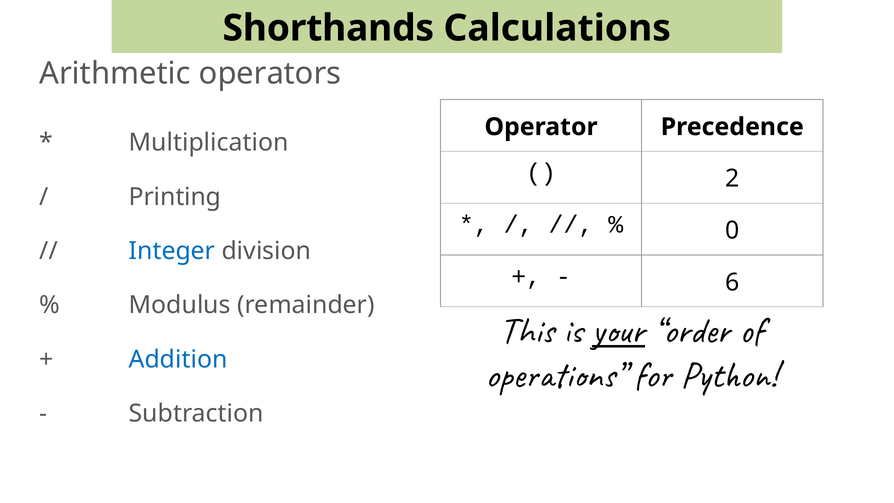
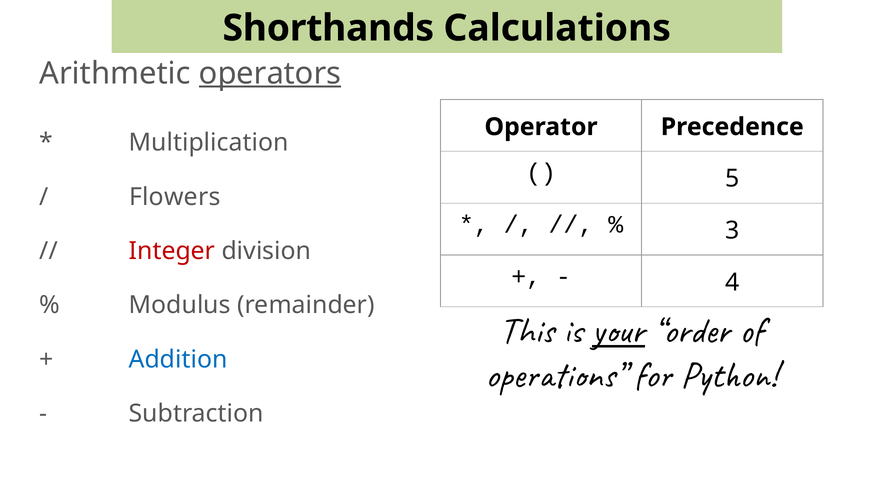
operators underline: none -> present
2: 2 -> 5
Printing: Printing -> Flowers
0: 0 -> 3
Integer colour: blue -> red
6: 6 -> 4
